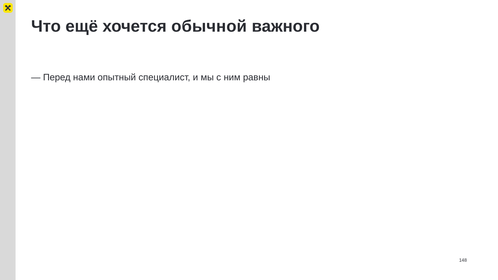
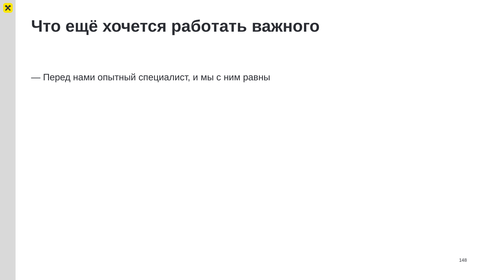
обычной: обычной -> работать
